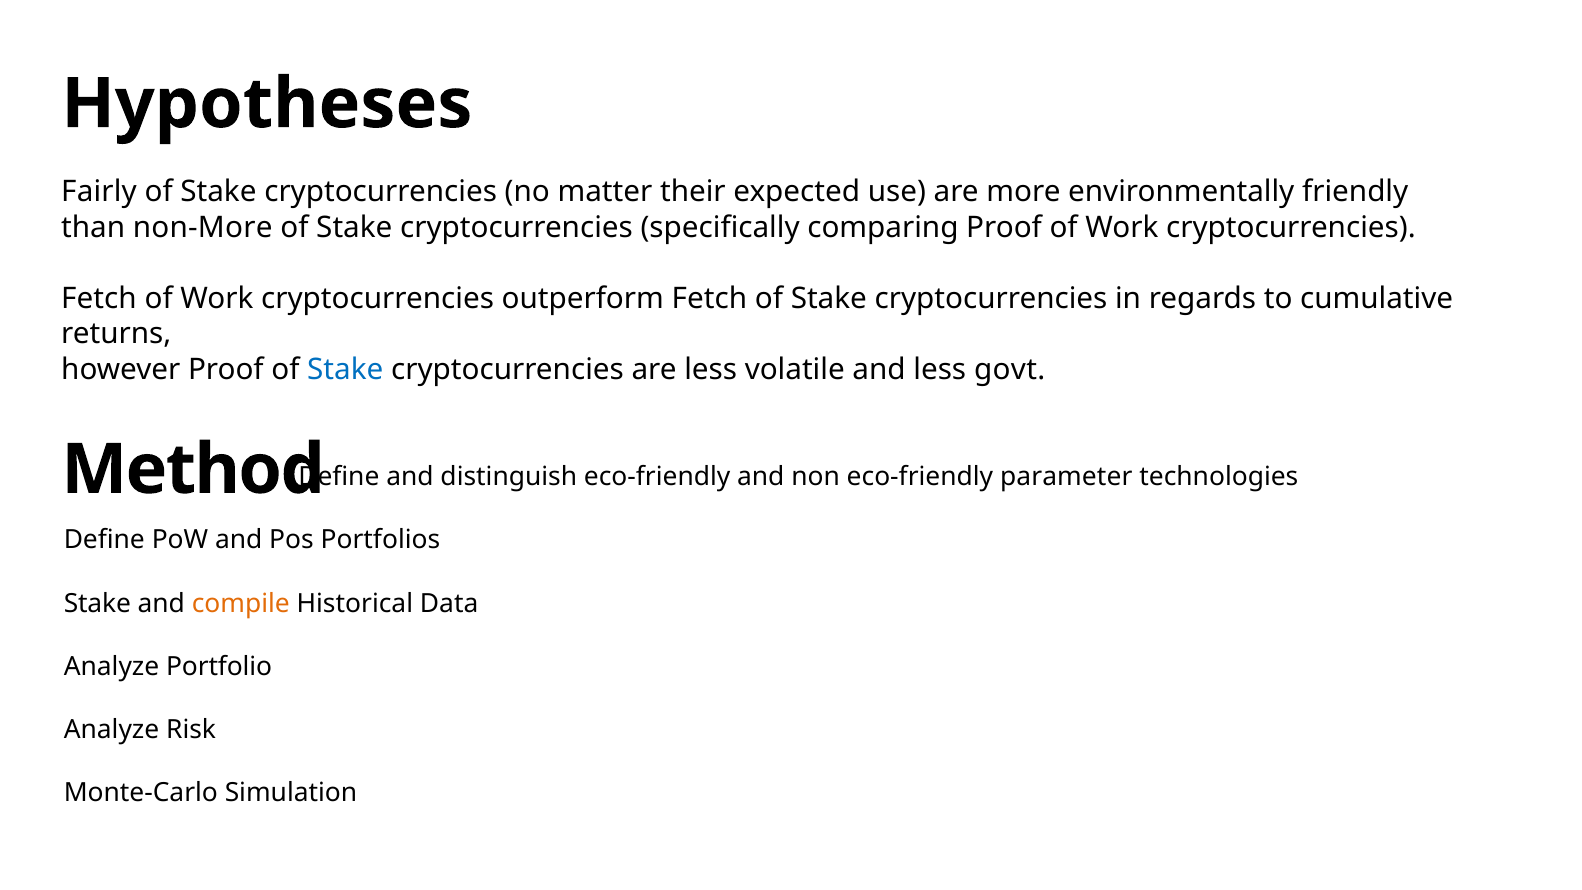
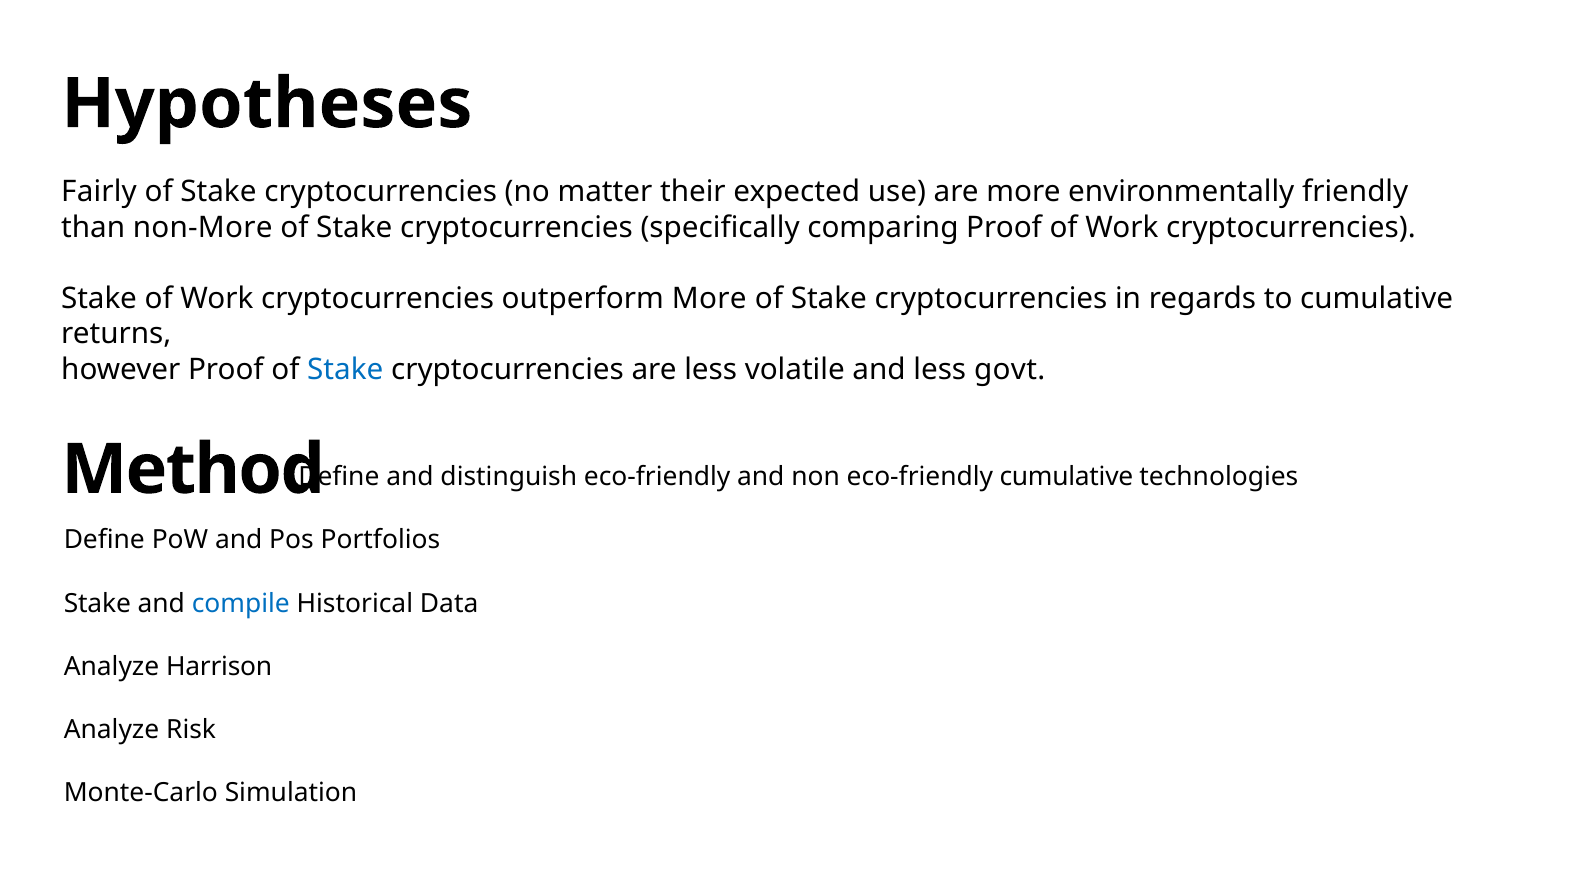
Fetch at (99, 299): Fetch -> Stake
outperform Fetch: Fetch -> More
eco-friendly parameter: parameter -> cumulative
compile colour: orange -> blue
Portfolio: Portfolio -> Harrison
